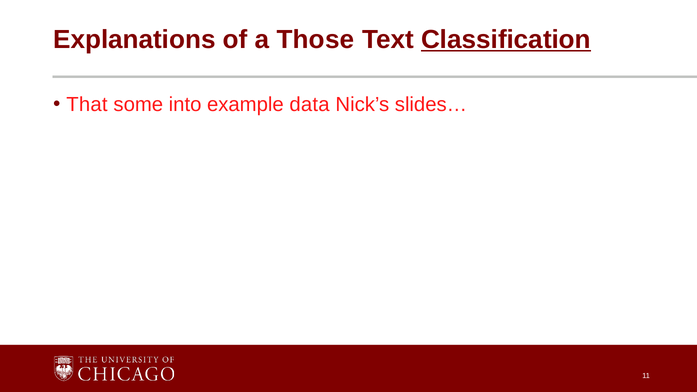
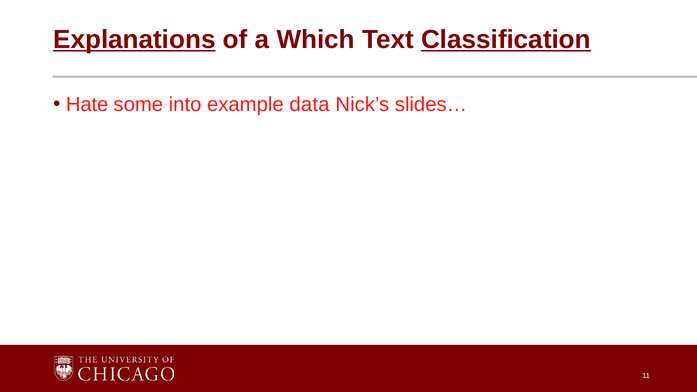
Explanations underline: none -> present
Those: Those -> Which
That: That -> Hate
